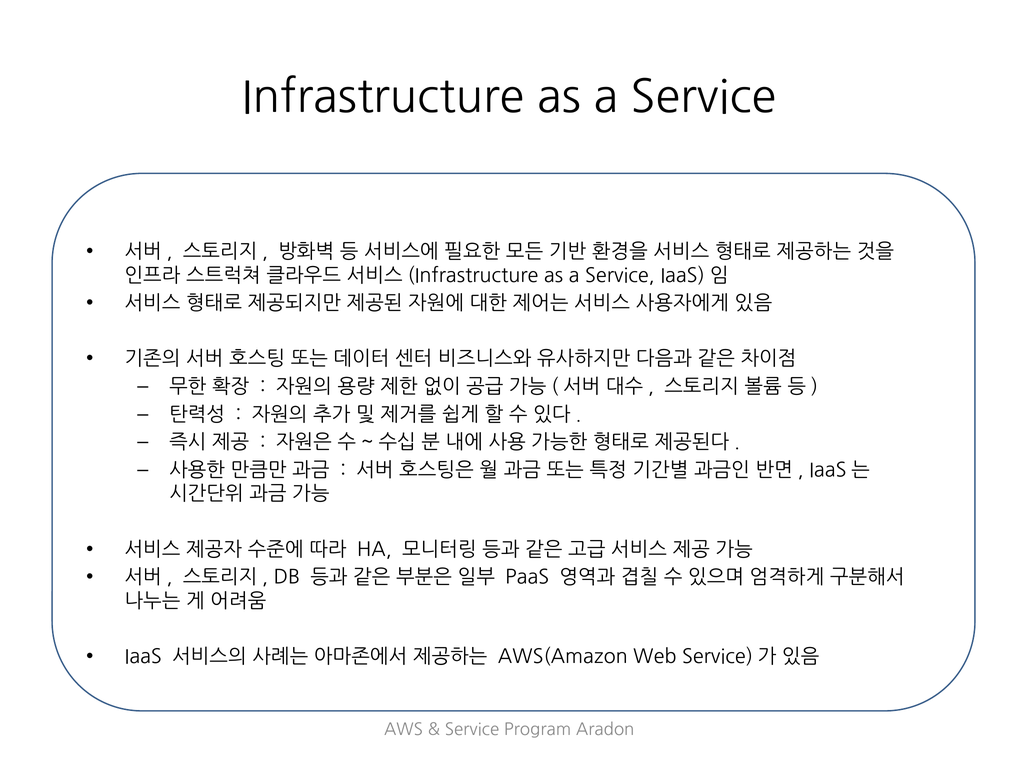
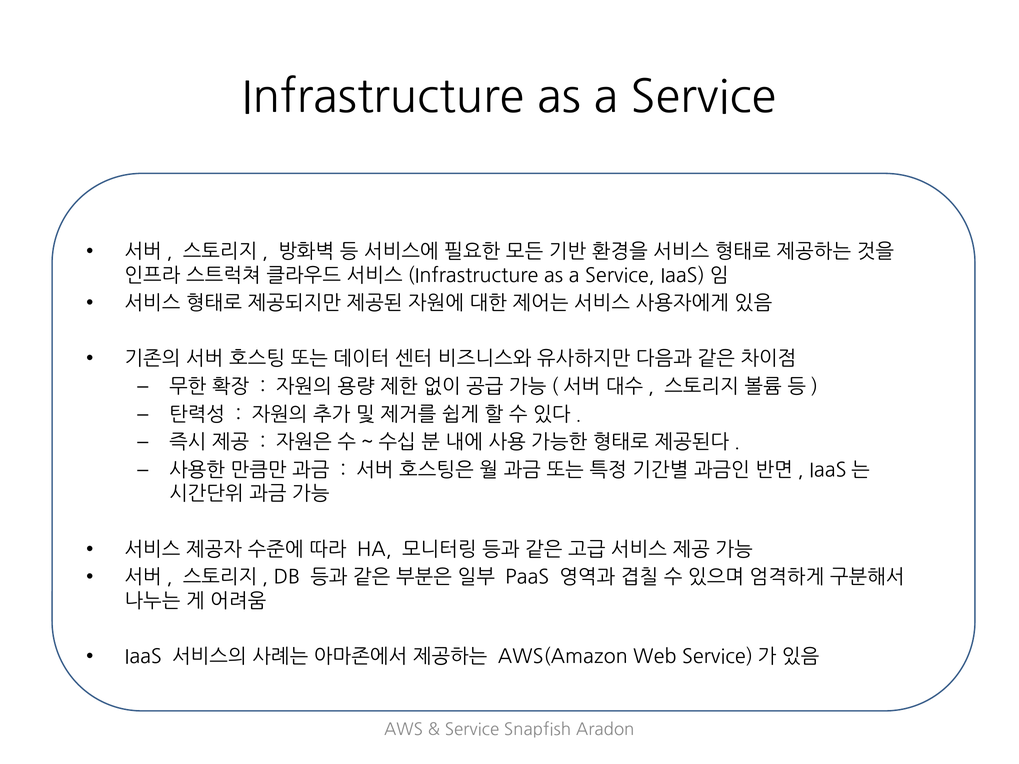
Program: Program -> Snapfish
